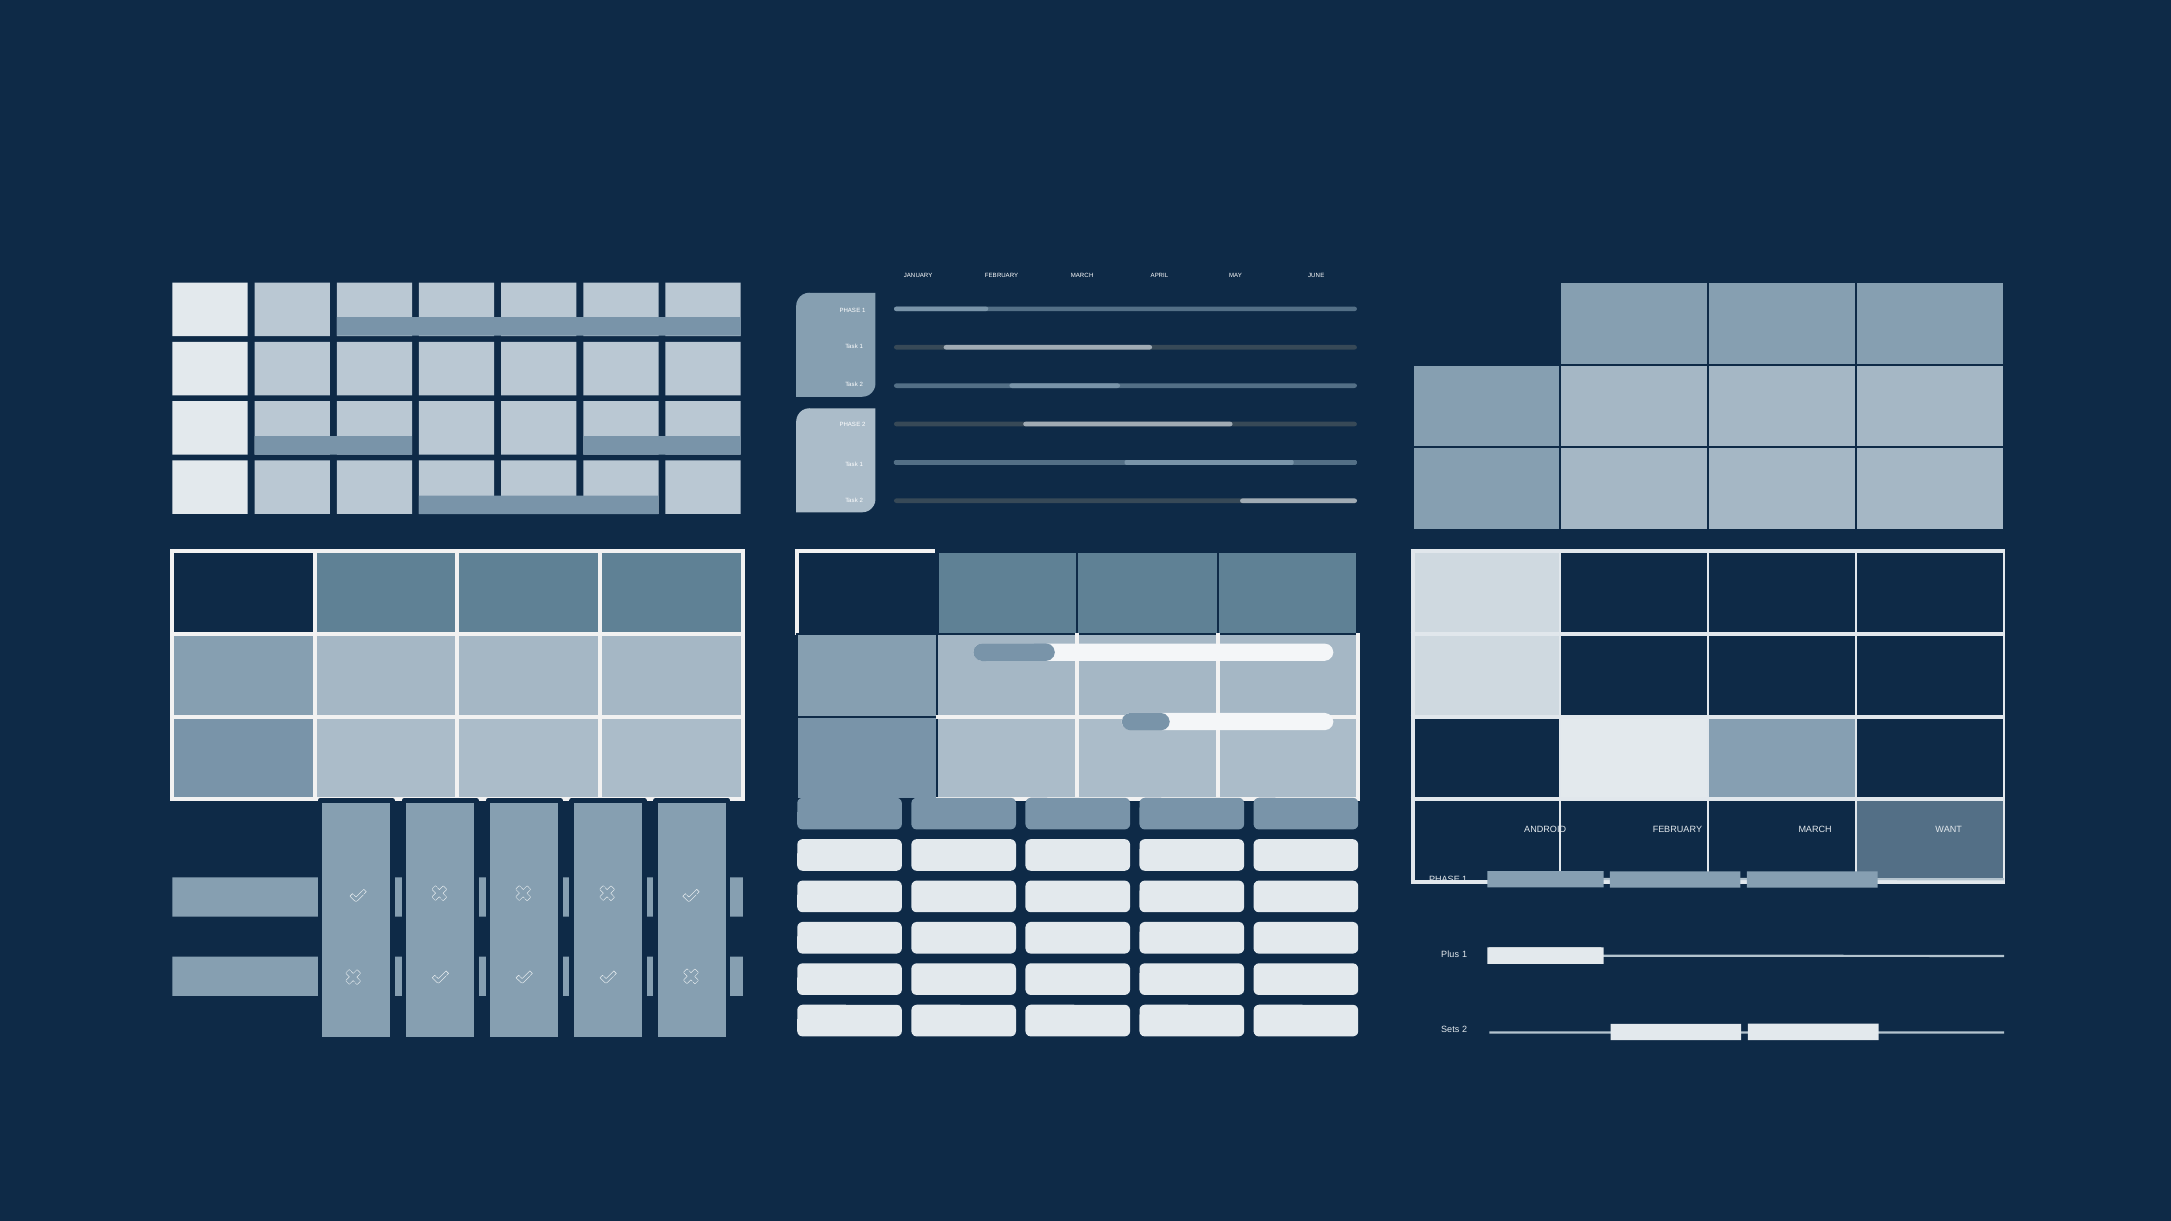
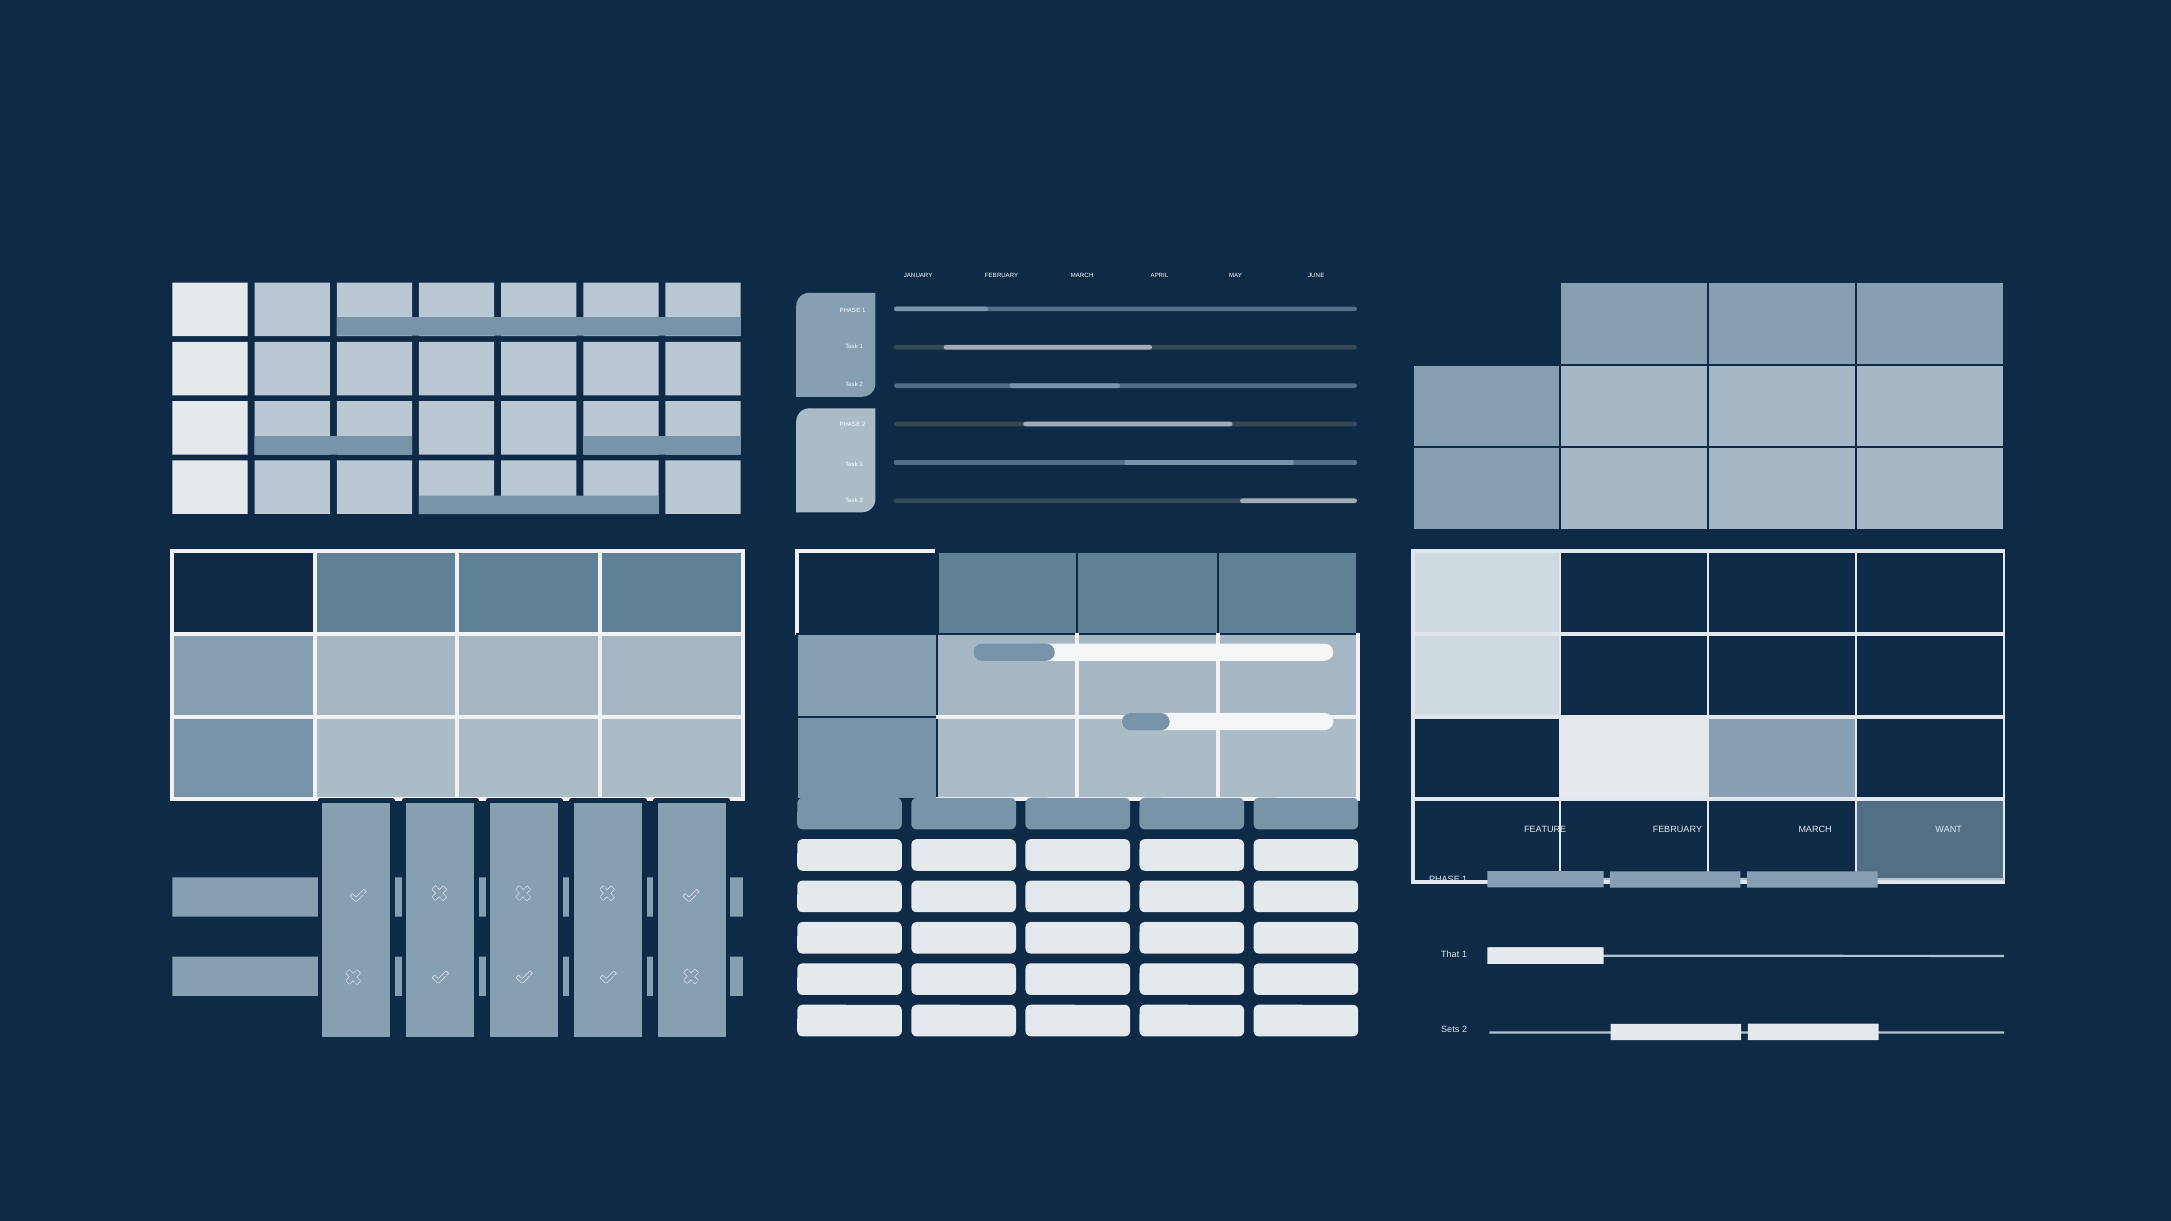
ANDROID: ANDROID -> FEATURE
Plus: Plus -> That
